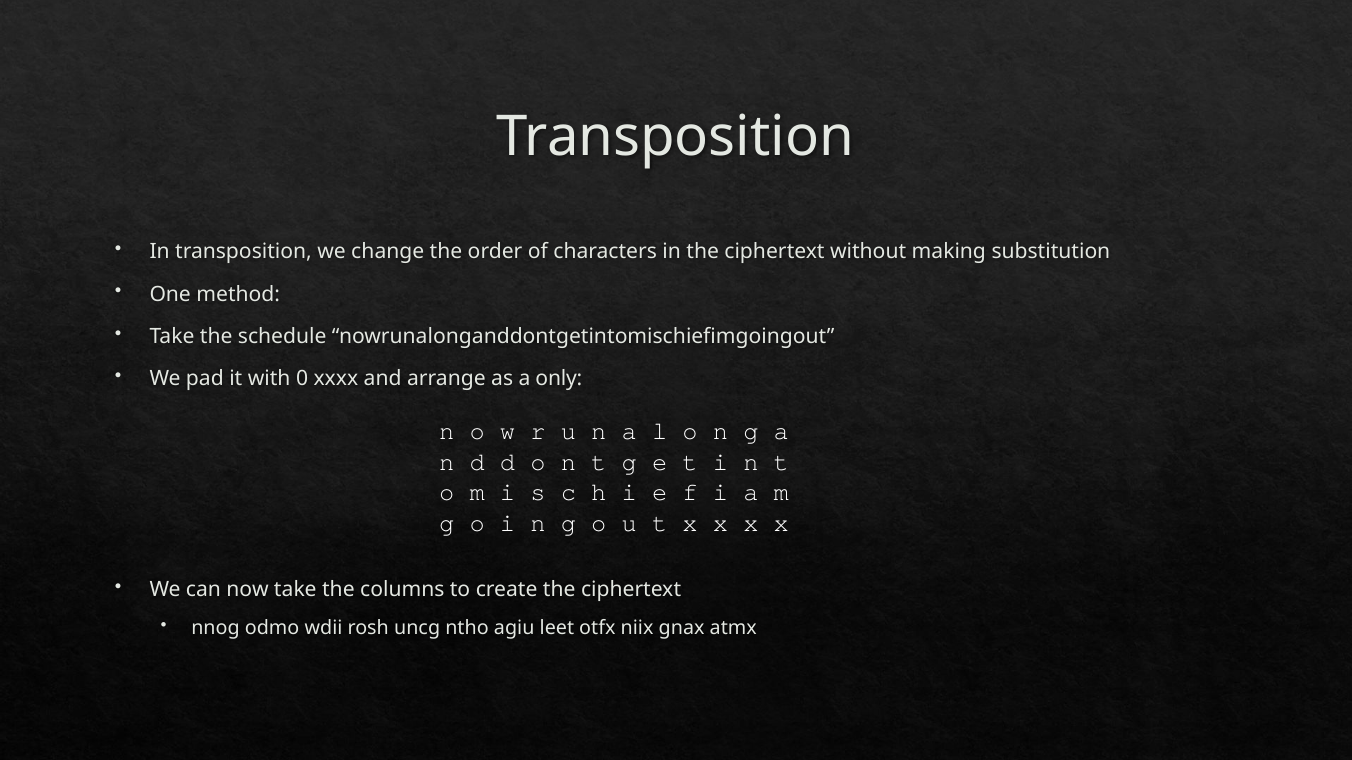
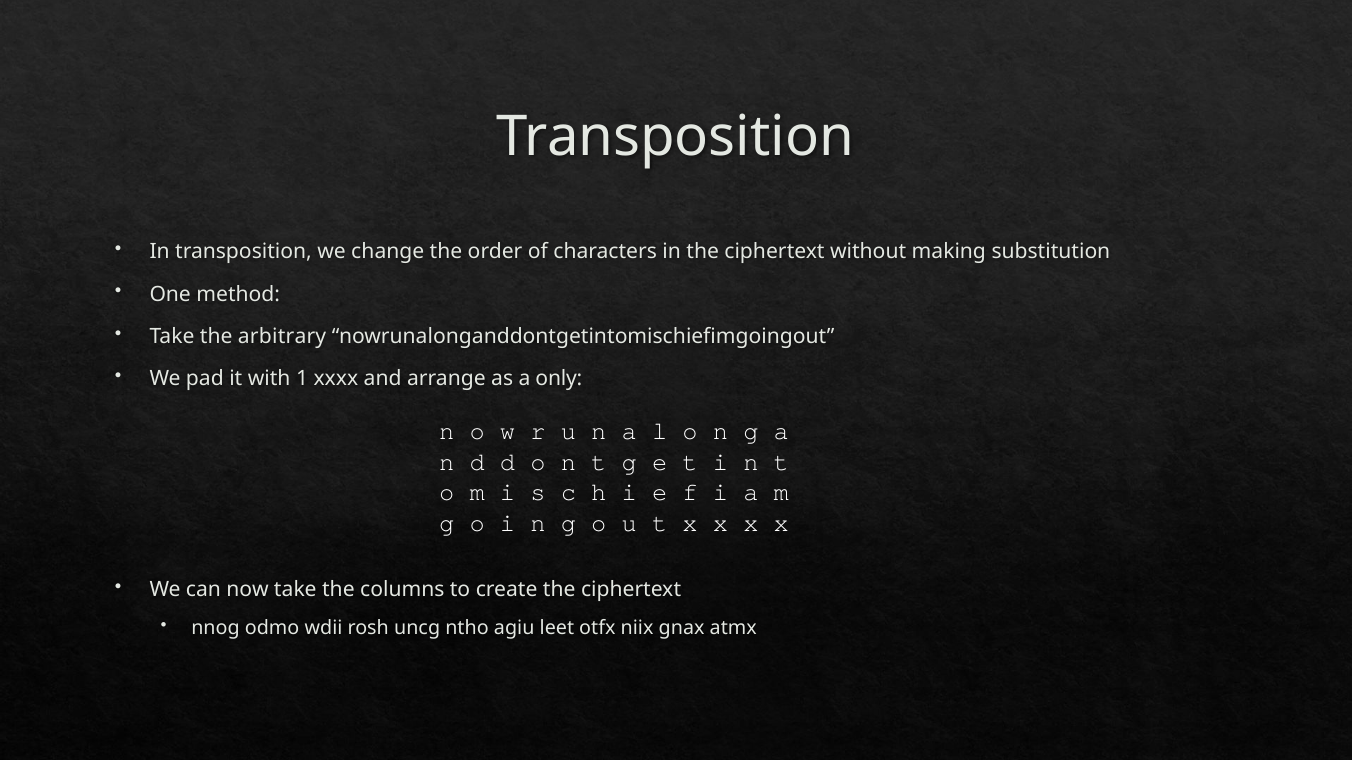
schedule: schedule -> arbitrary
0: 0 -> 1
